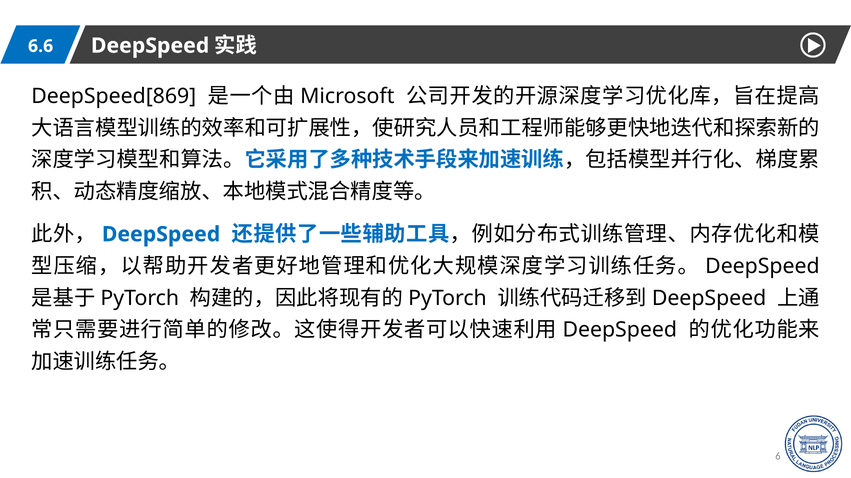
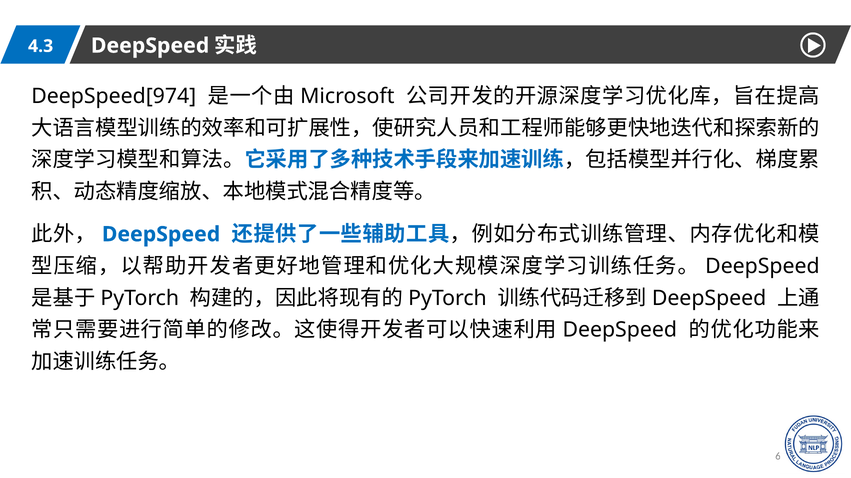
6.6: 6.6 -> 4.3
DeepSpeed[869: DeepSpeed[869 -> DeepSpeed[974
